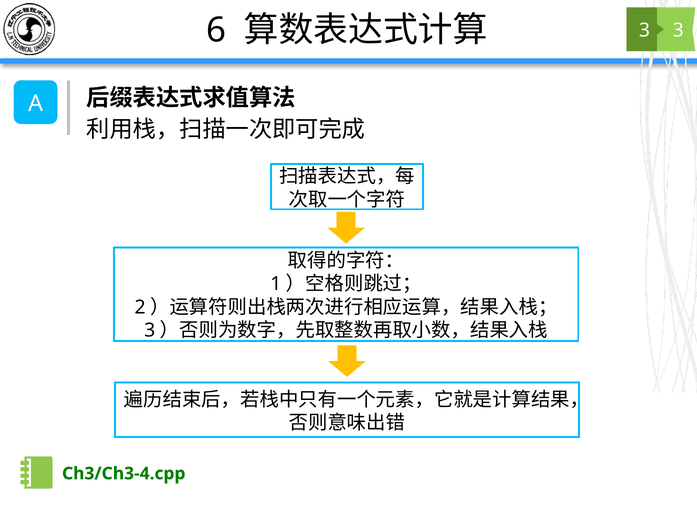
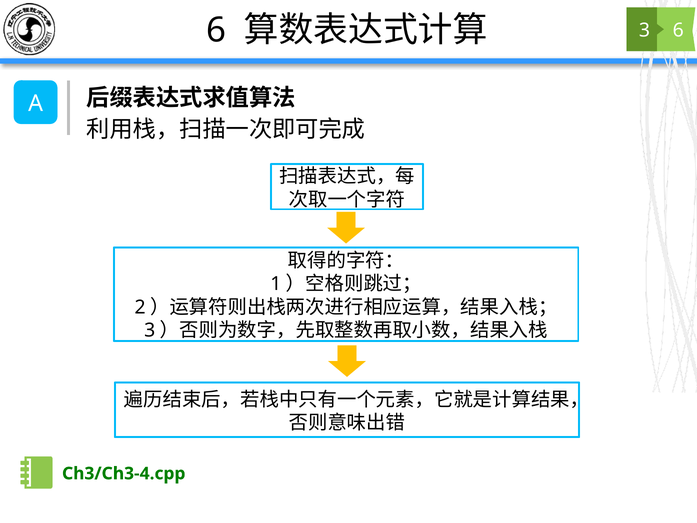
3 at (678, 31): 3 -> 6
